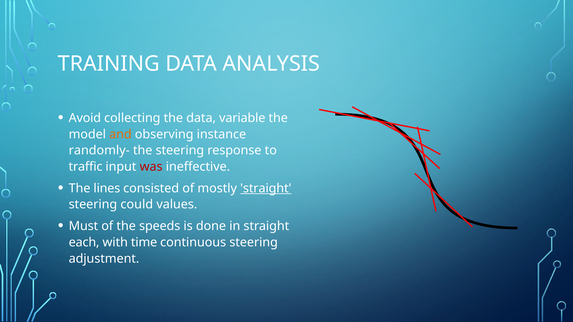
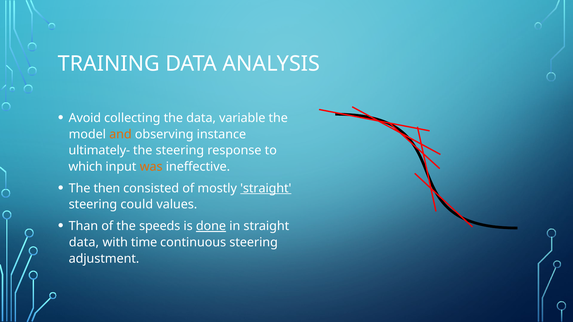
randomly-: randomly- -> ultimately-
traffic: traffic -> which
was colour: red -> orange
lines: lines -> then
Must: Must -> Than
done underline: none -> present
each at (84, 243): each -> data
